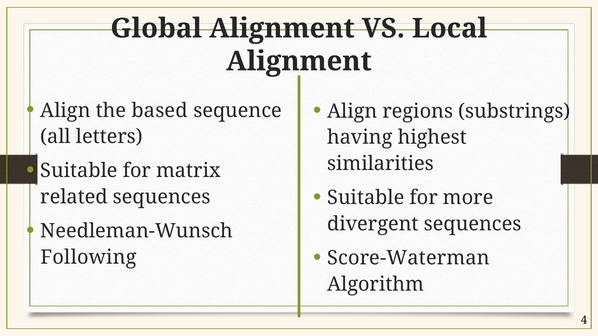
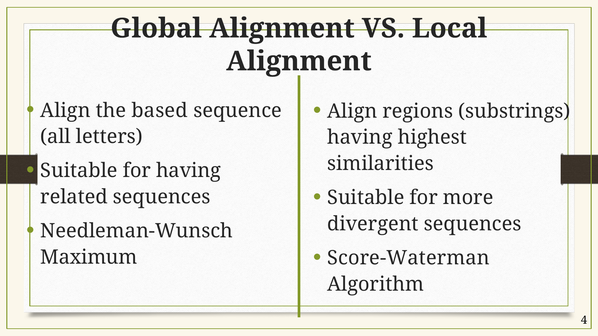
for matrix: matrix -> having
Following: Following -> Maximum
